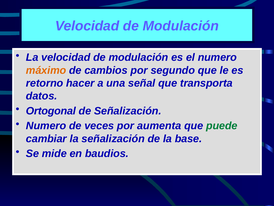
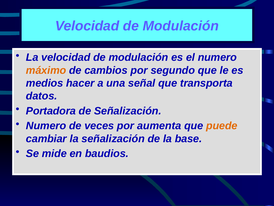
retorno: retorno -> medios
Ortogonal: Ortogonal -> Portadora
puede colour: green -> orange
